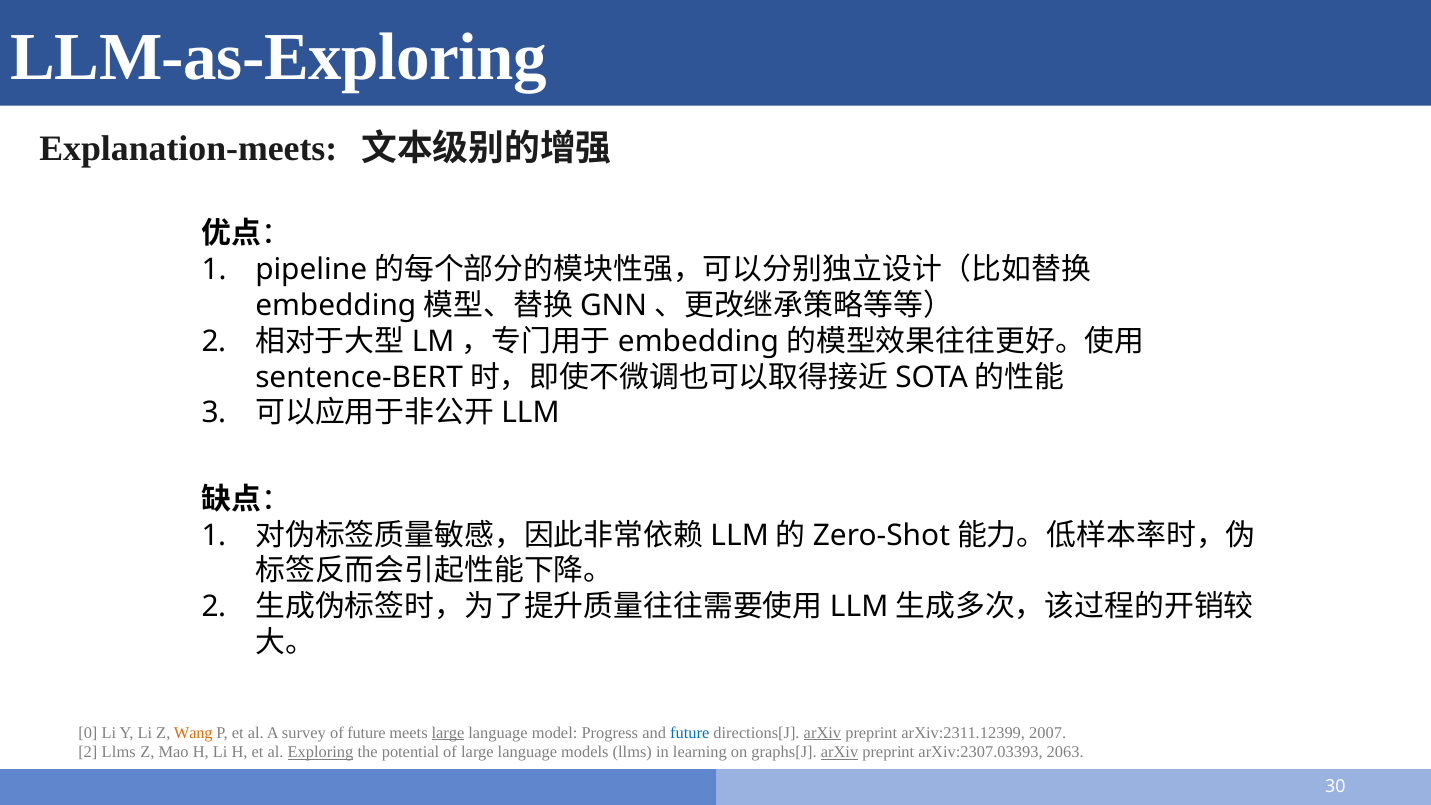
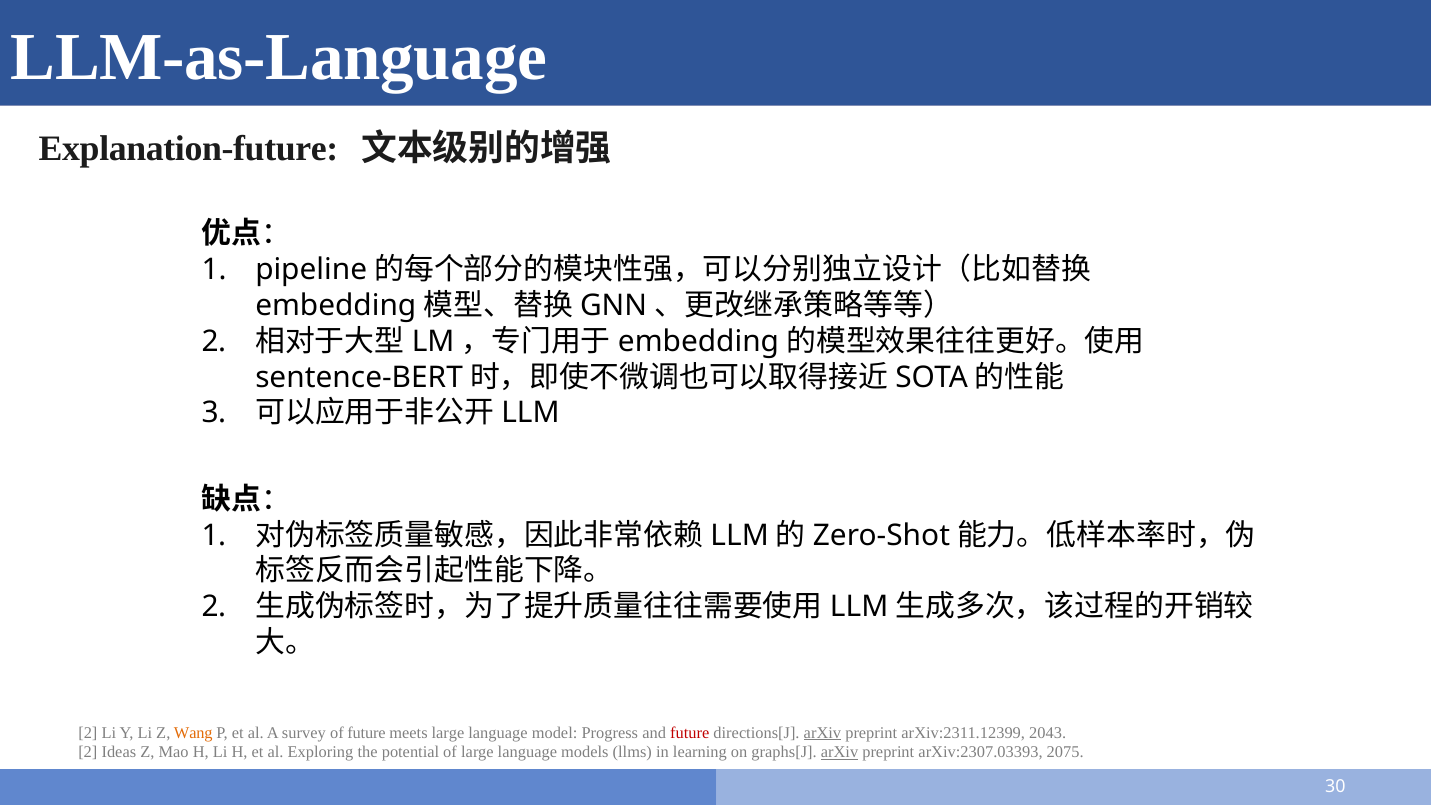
LLM-as-Exploring: LLM-as-Exploring -> LLM-as-Language
Explanation-meets: Explanation-meets -> Explanation-future
0 at (88, 733): 0 -> 2
large at (448, 733) underline: present -> none
future at (690, 733) colour: blue -> red
2007: 2007 -> 2043
2 Llms: Llms -> Ideas
Exploring underline: present -> none
2063: 2063 -> 2075
